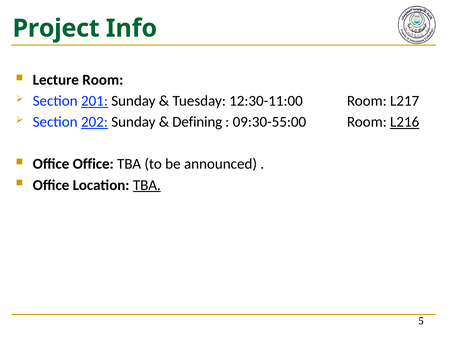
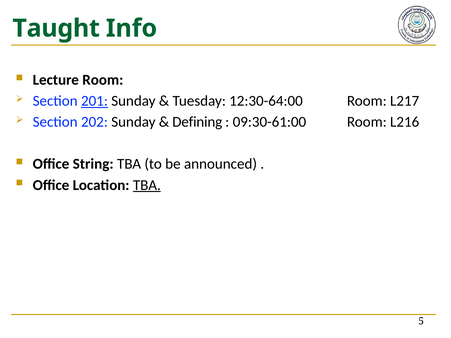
Project: Project -> Taught
12:30-11:00: 12:30-11:00 -> 12:30-64:00
202 underline: present -> none
09:30-55:00: 09:30-55:00 -> 09:30-61:00
L216 underline: present -> none
Office Office: Office -> String
